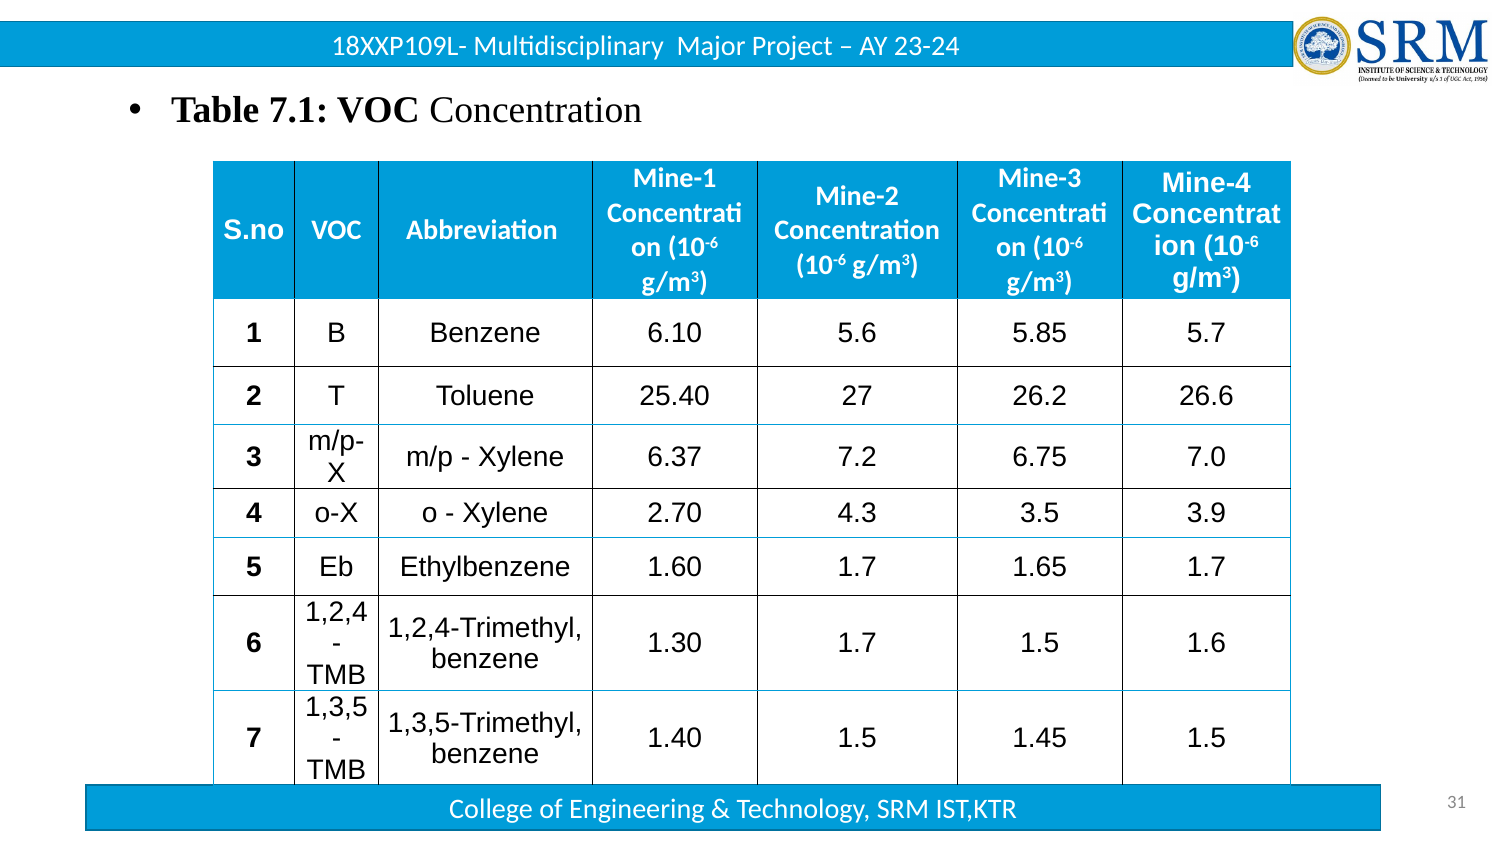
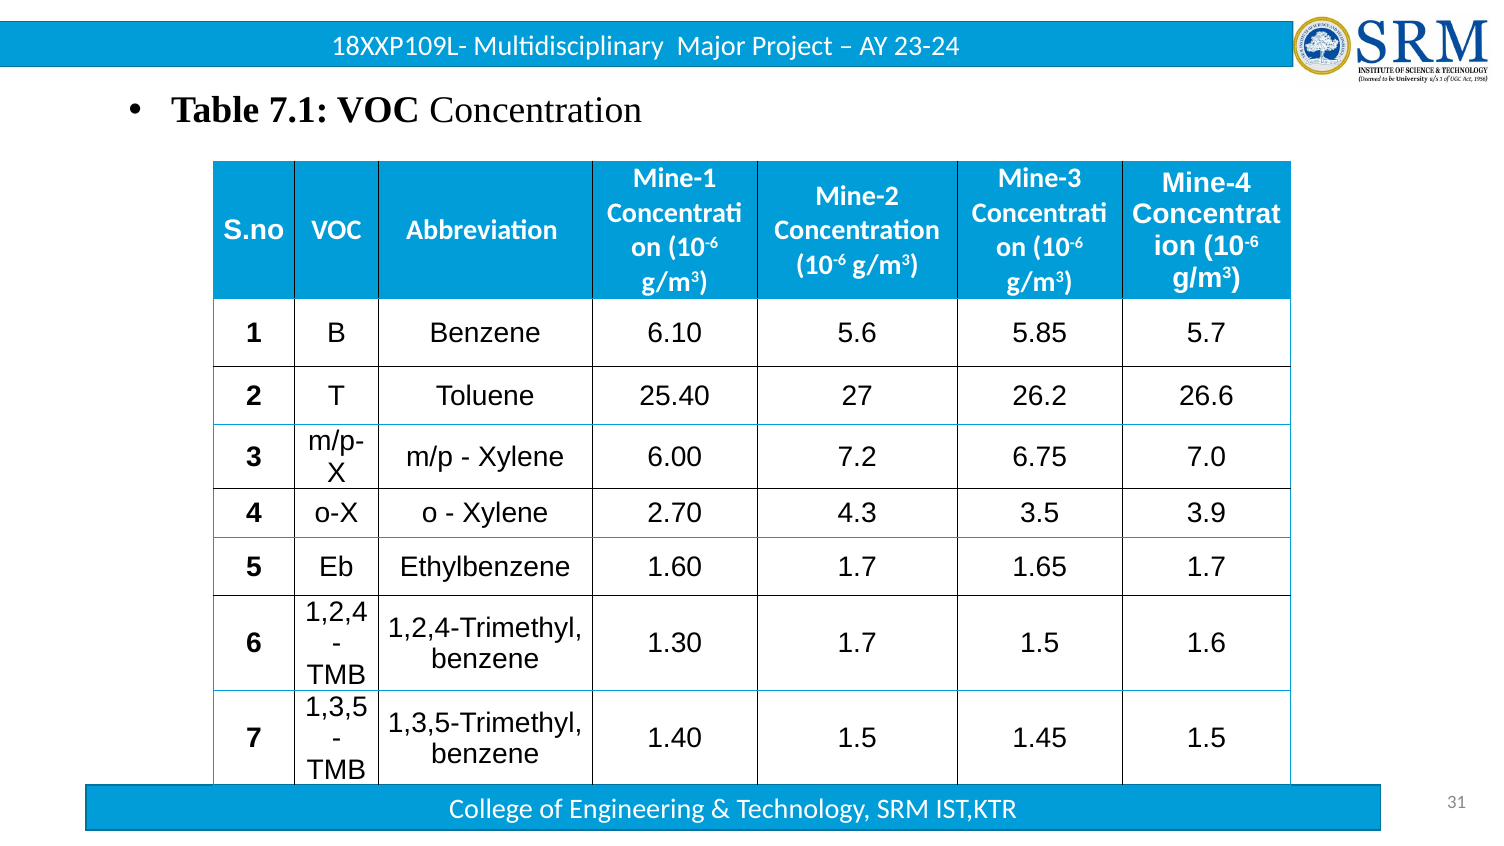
6.37: 6.37 -> 6.00
